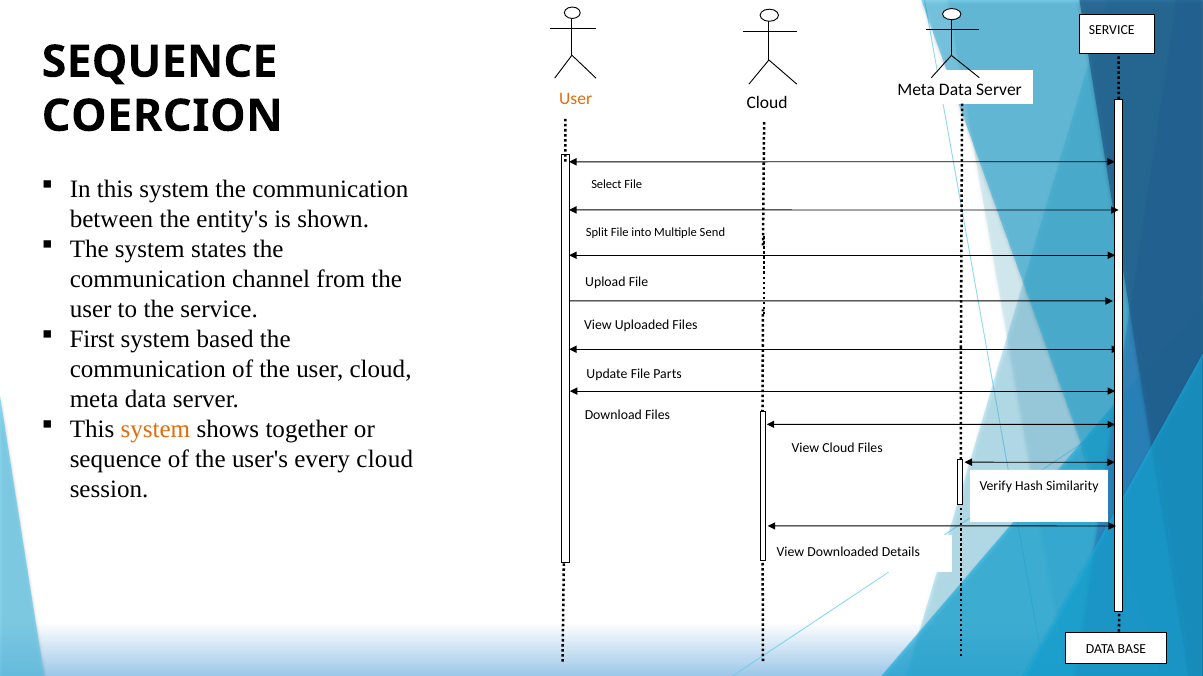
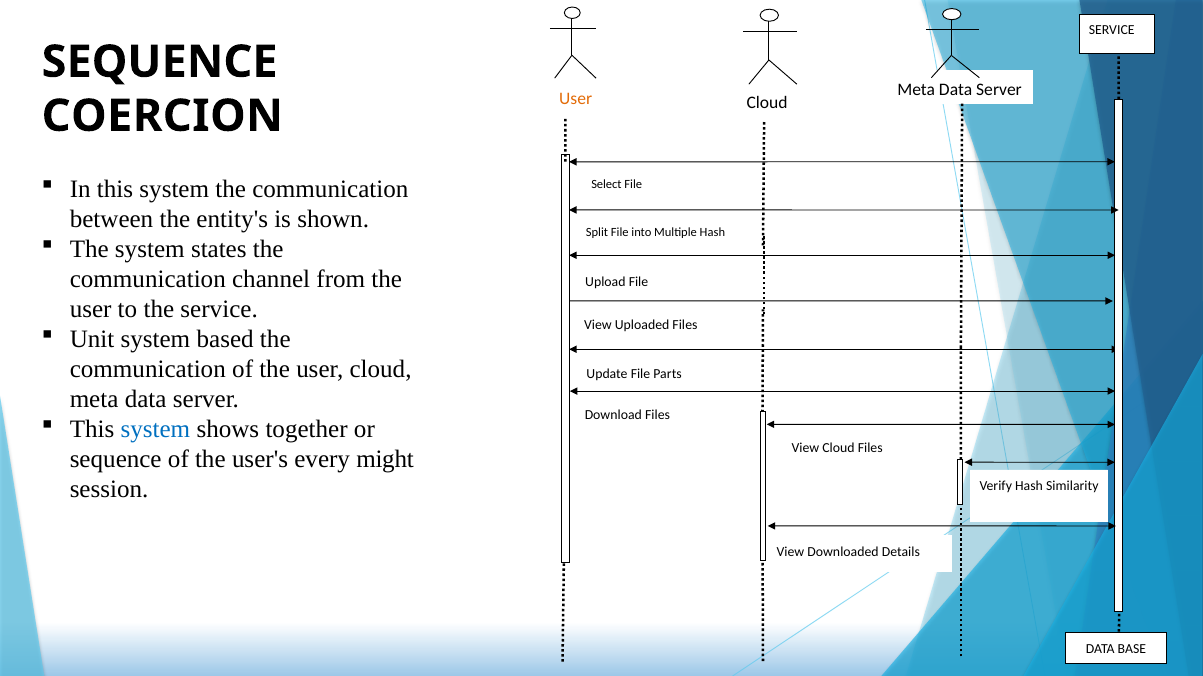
Multiple Send: Send -> Hash
First: First -> Unit
system at (155, 430) colour: orange -> blue
every cloud: cloud -> might
